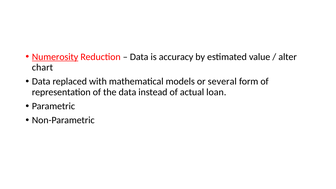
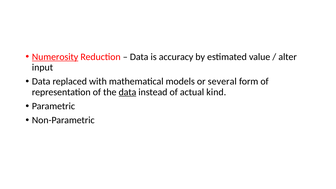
chart: chart -> input
data at (127, 92) underline: none -> present
loan: loan -> kind
